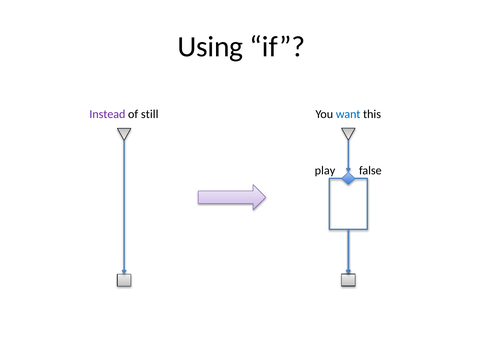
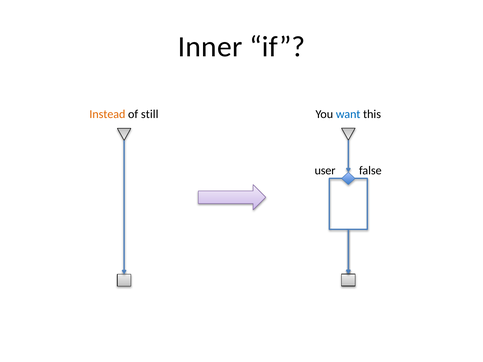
Using: Using -> Inner
Instead colour: purple -> orange
play: play -> user
